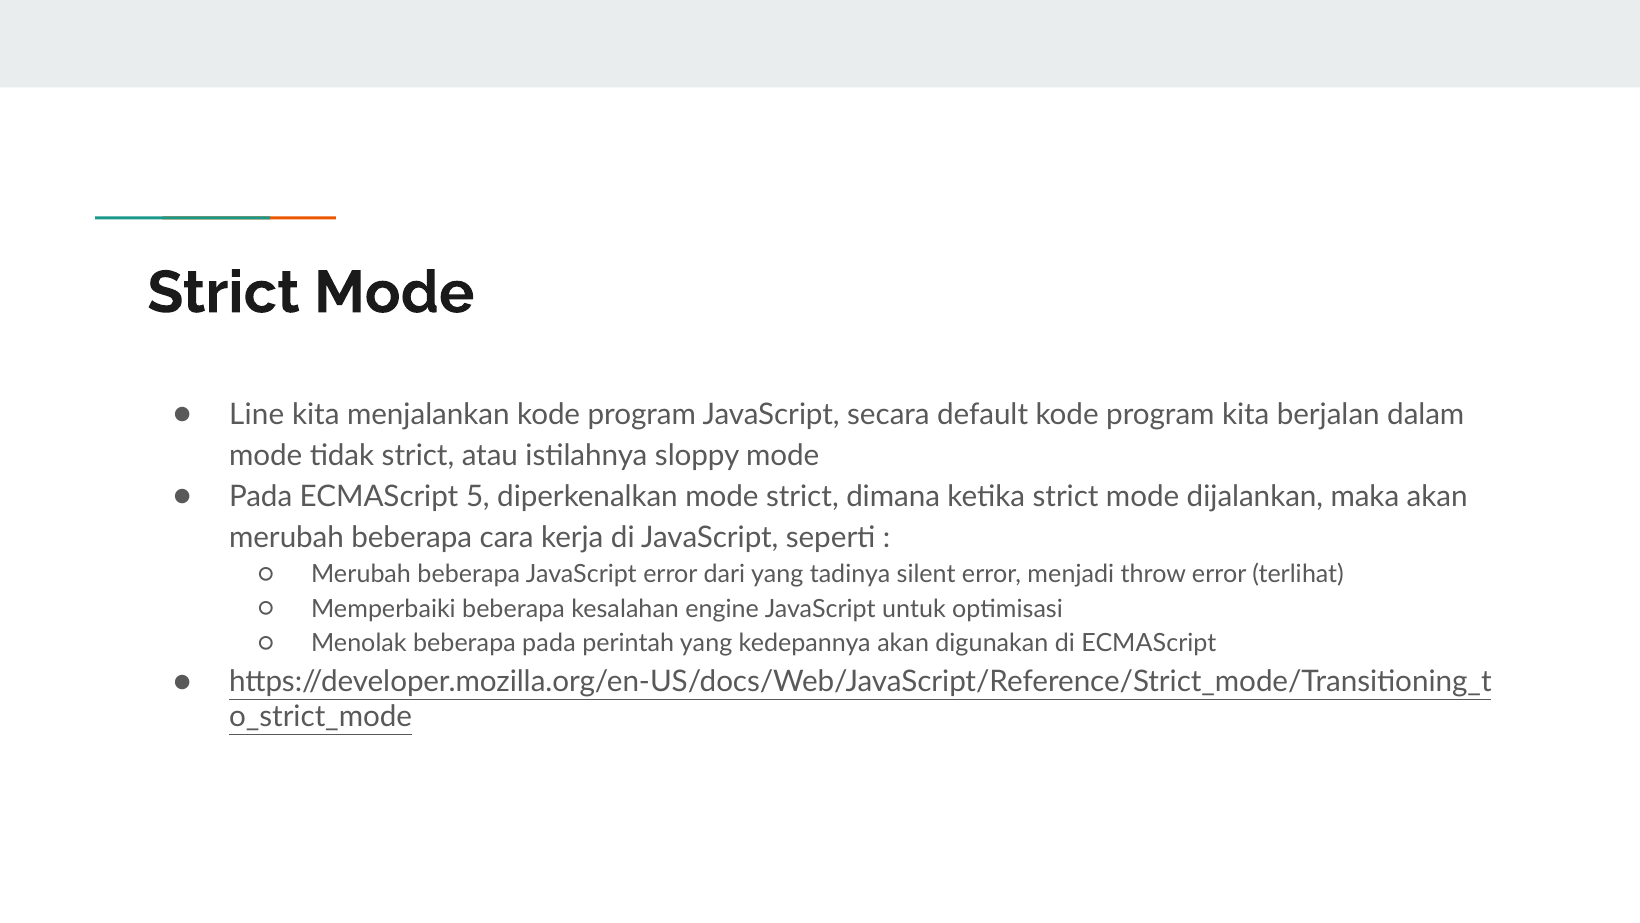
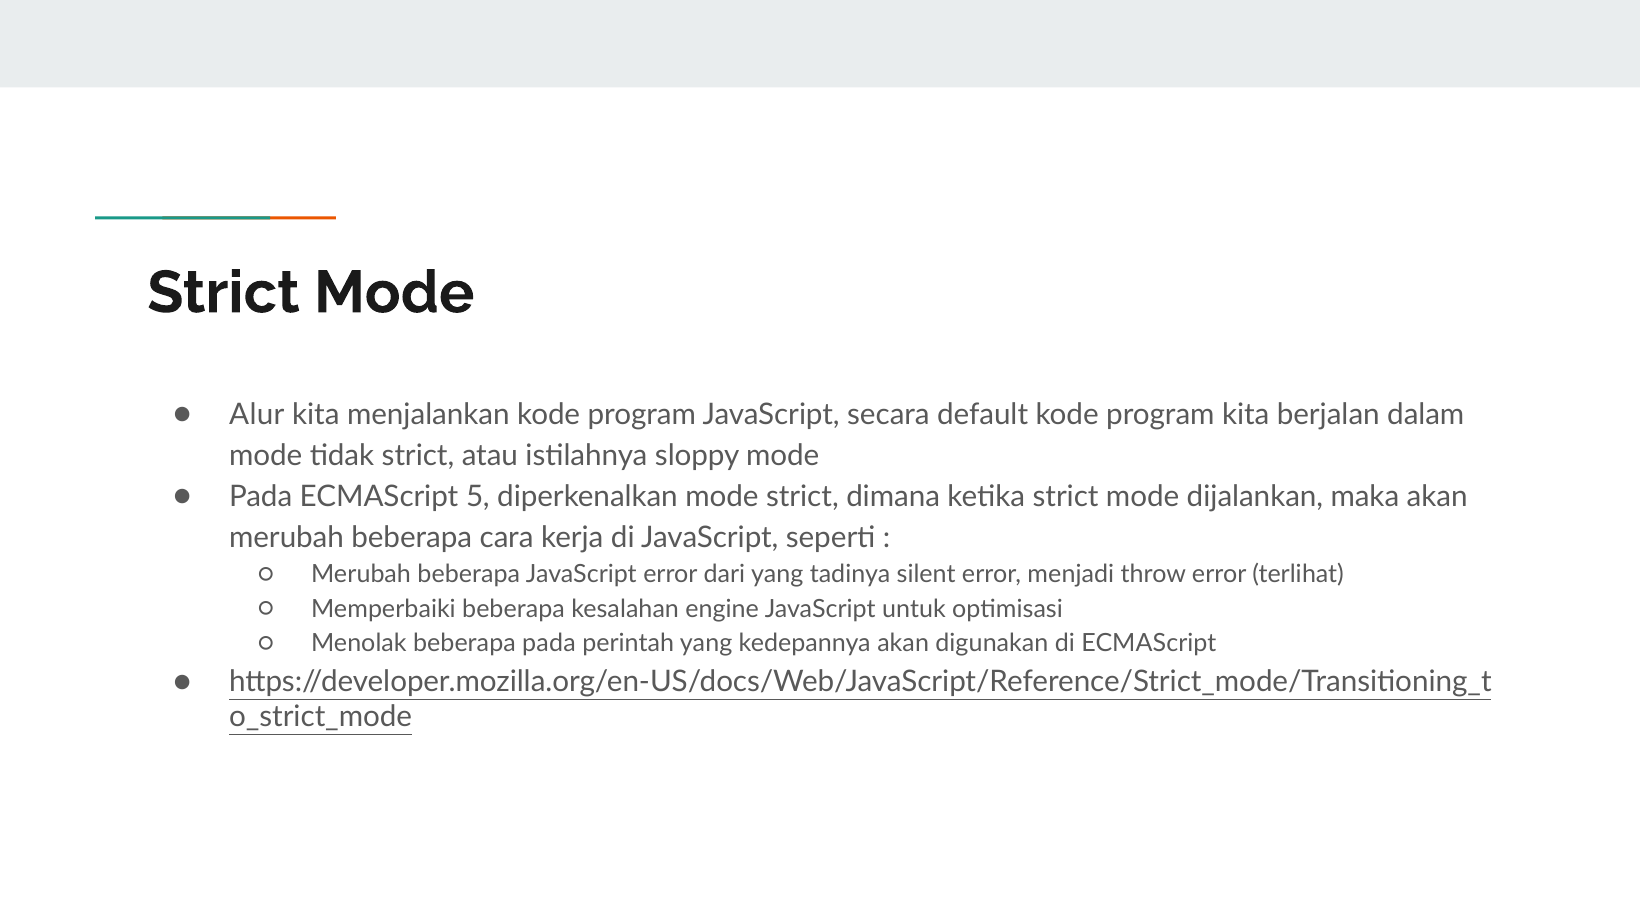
Line: Line -> Alur
